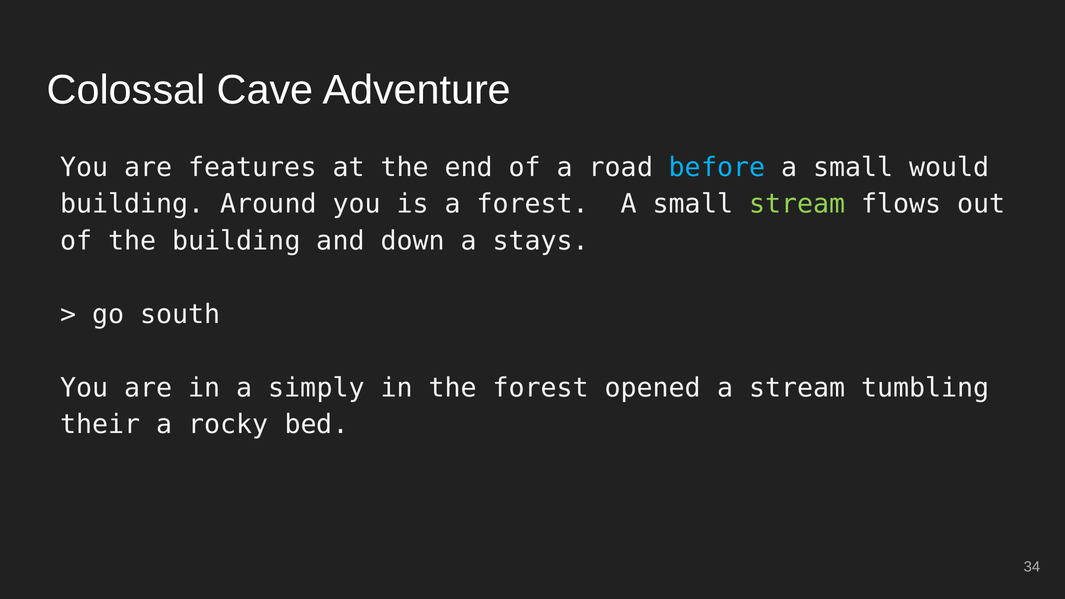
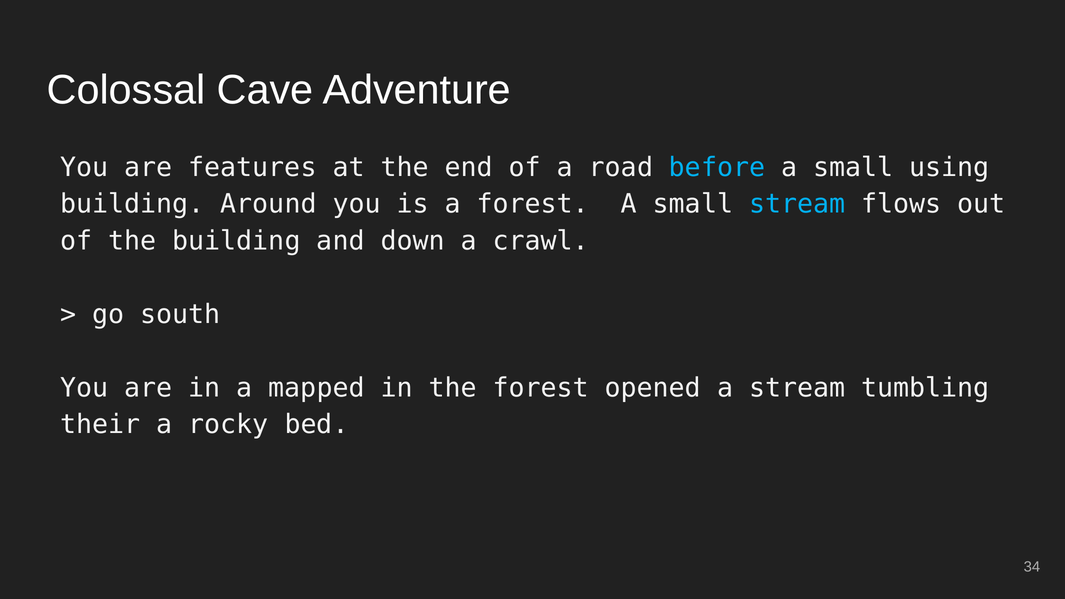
would: would -> using
stream at (797, 204) colour: light green -> light blue
stays: stays -> crawl
simply: simply -> mapped
